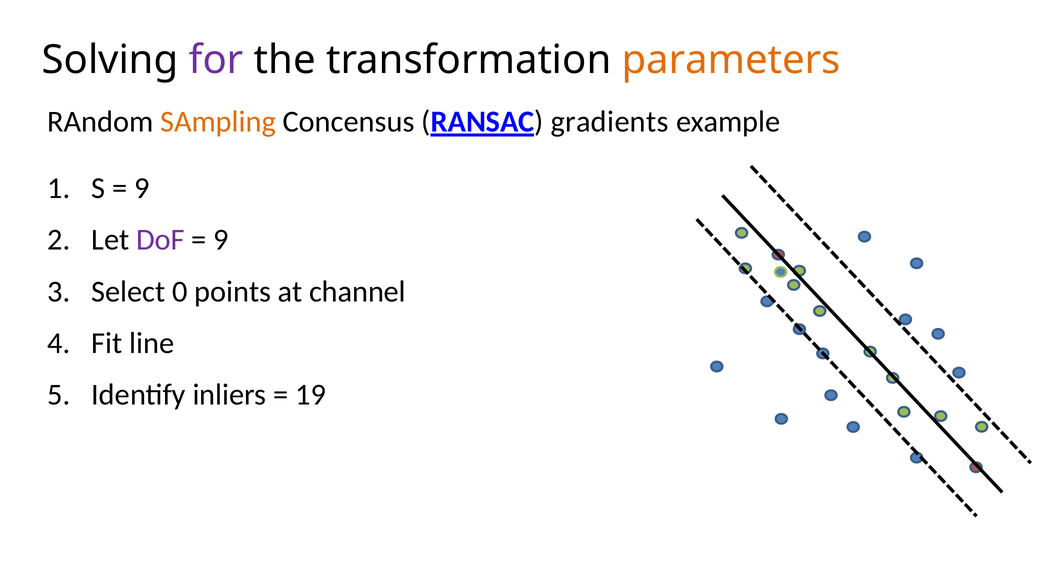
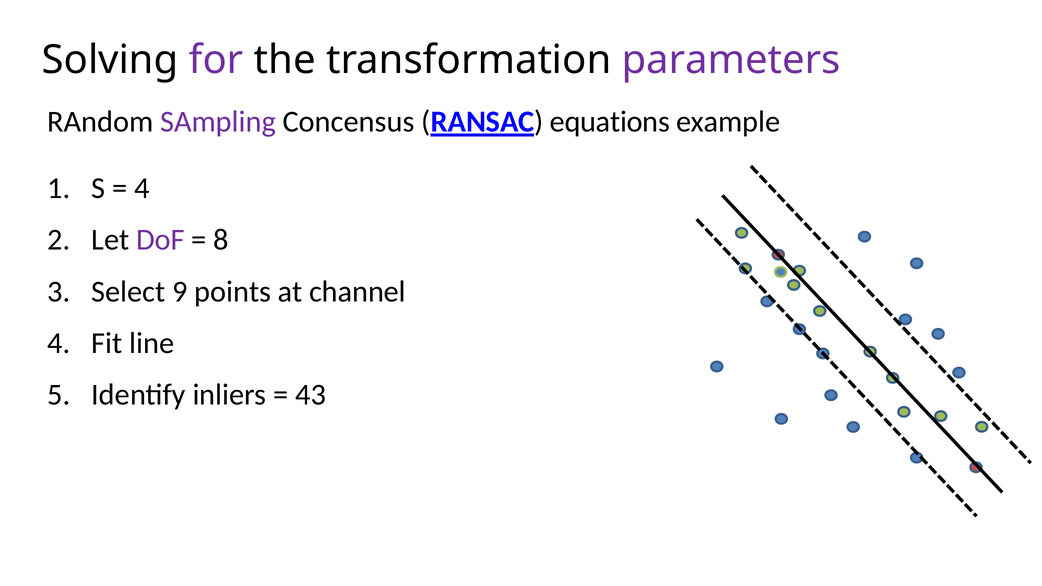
parameters colour: orange -> purple
SAmpling colour: orange -> purple
gradients: gradients -> equations
9 at (142, 188): 9 -> 4
9 at (221, 240): 9 -> 8
0: 0 -> 9
19: 19 -> 43
